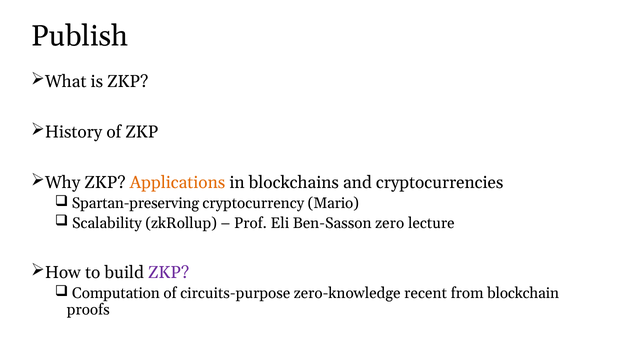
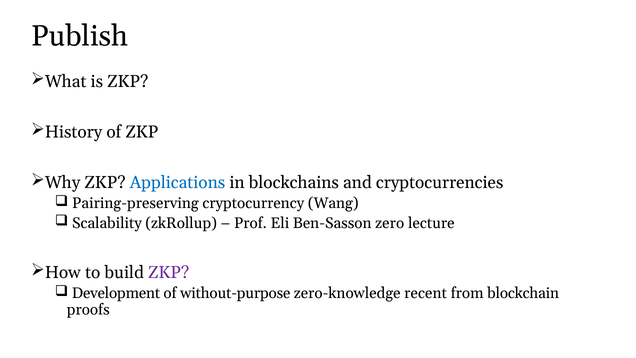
Applications colour: orange -> blue
Spartan-preserving: Spartan-preserving -> Pairing-preserving
Mario: Mario -> Wang
Computation: Computation -> Development
circuits-purpose: circuits-purpose -> without-purpose
